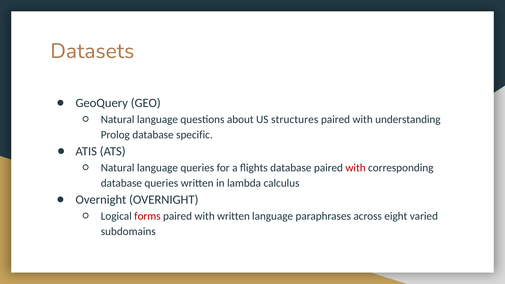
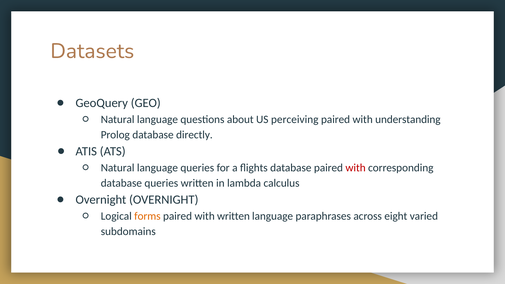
structures: structures -> perceiving
specific: specific -> directly
forms colour: red -> orange
